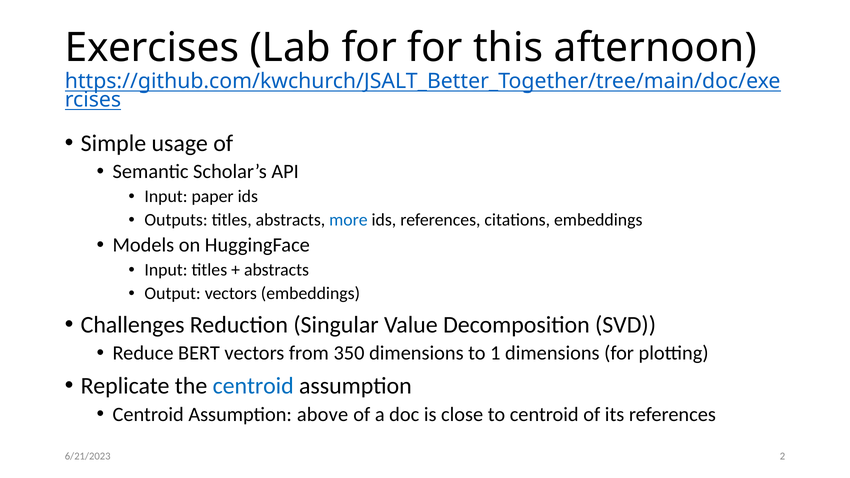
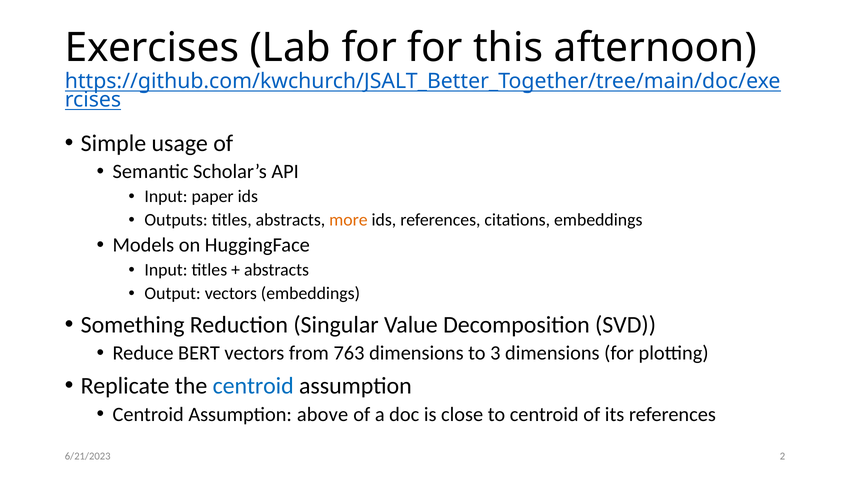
more colour: blue -> orange
Challenges: Challenges -> Something
350: 350 -> 763
1: 1 -> 3
